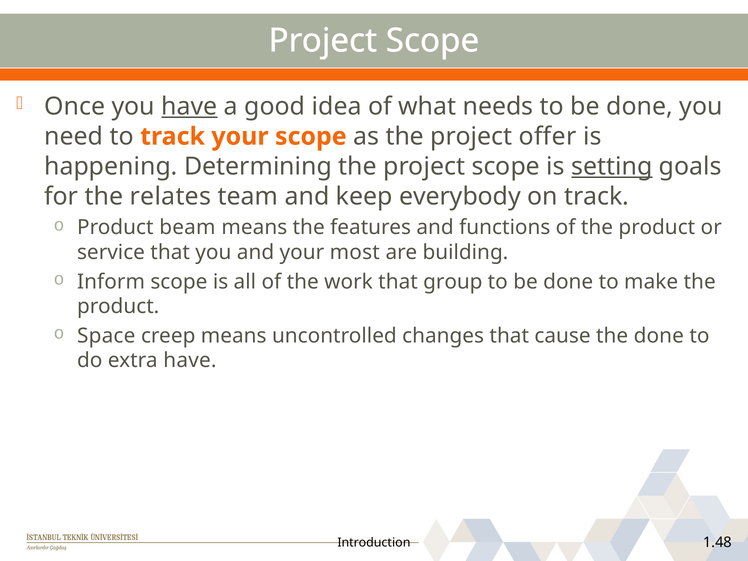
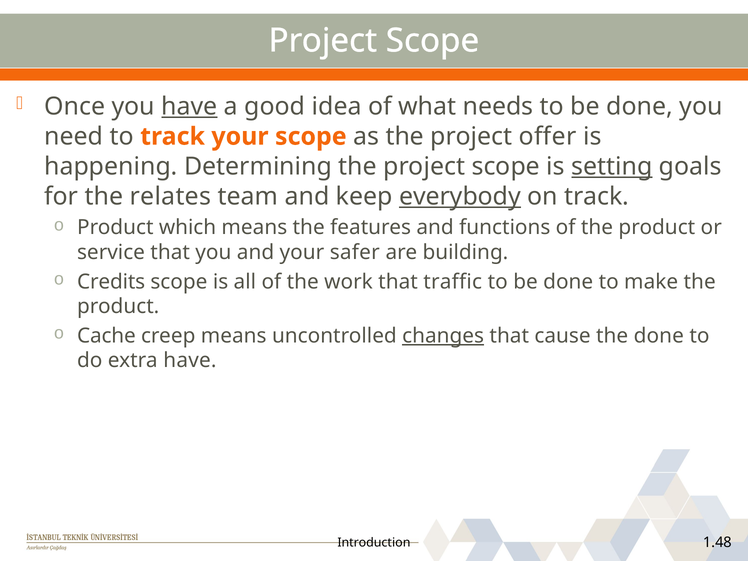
everybody underline: none -> present
beam: beam -> which
most: most -> safer
Inform: Inform -> Credits
group: group -> traffic
Space: Space -> Cache
changes underline: none -> present
